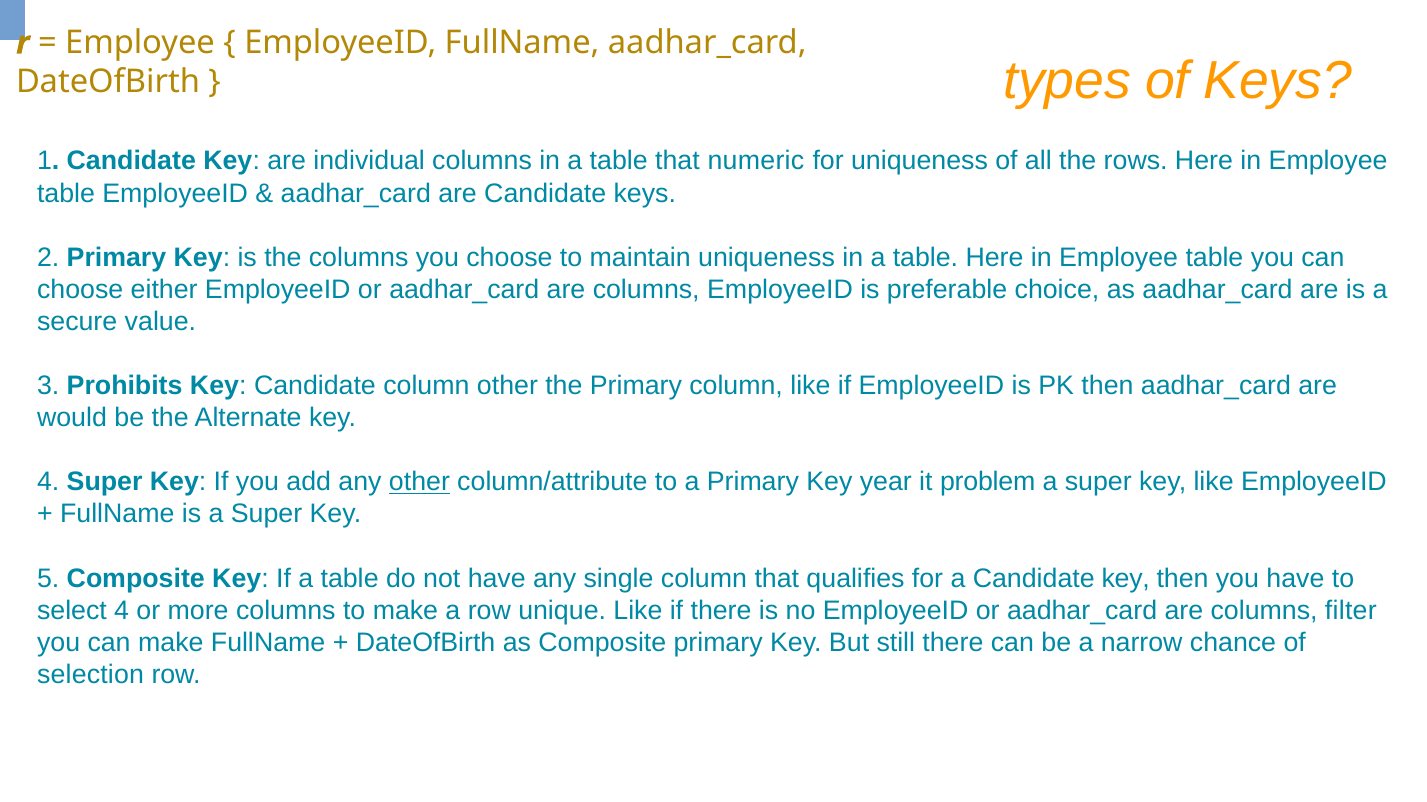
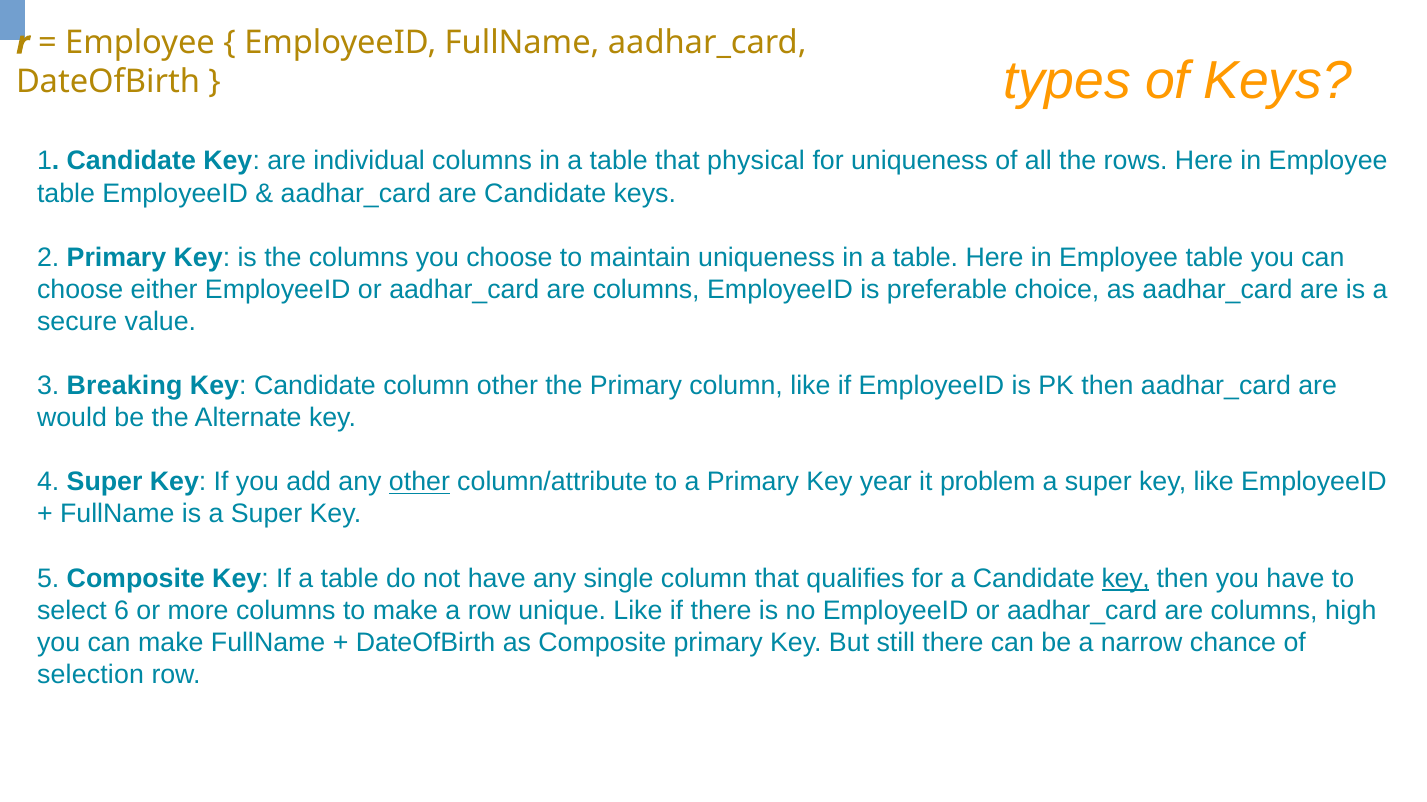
numeric: numeric -> physical
Prohibits: Prohibits -> Breaking
key at (1126, 579) underline: none -> present
select 4: 4 -> 6
filter: filter -> high
